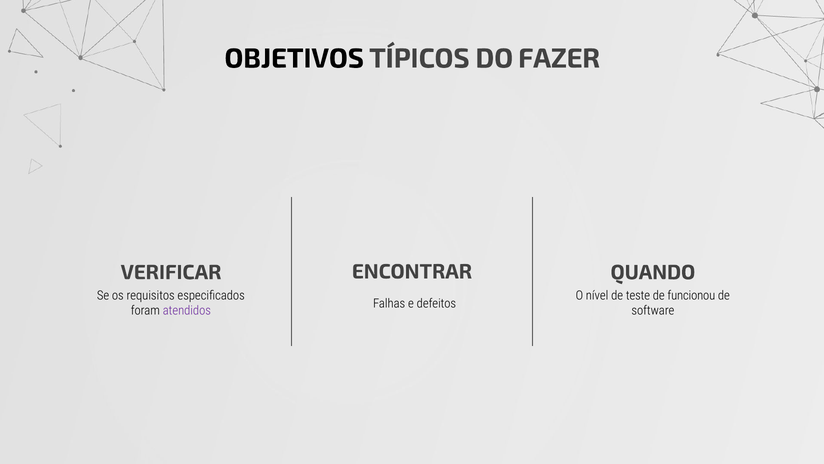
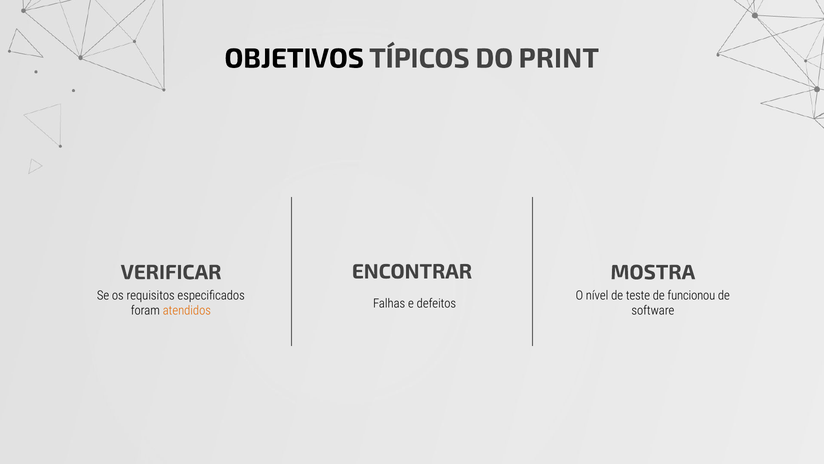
FAZER: FAZER -> PRINT
QUANDO: QUANDO -> MOSTRA
atendidos colour: purple -> orange
